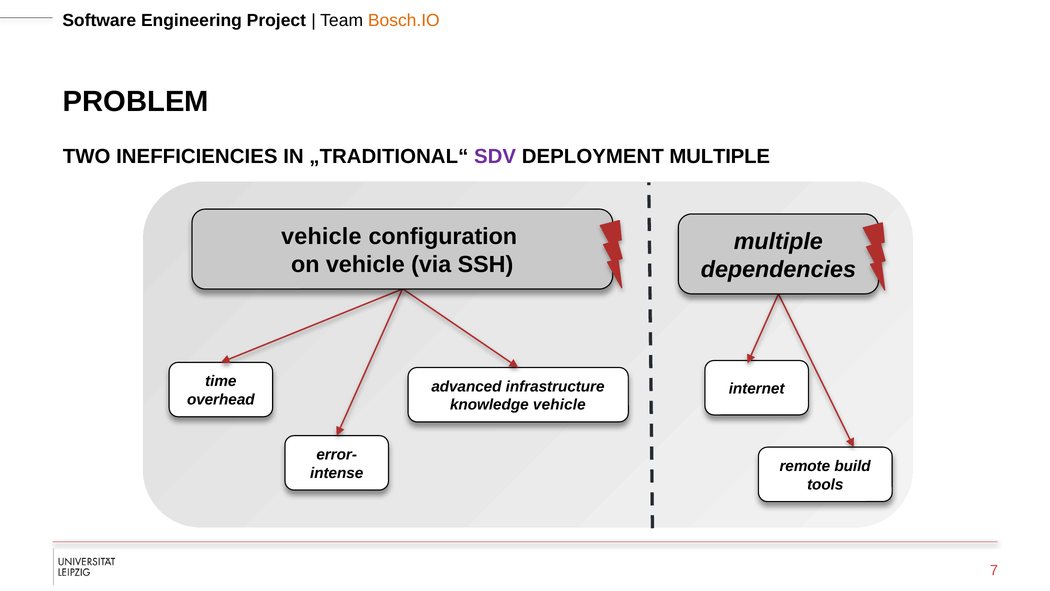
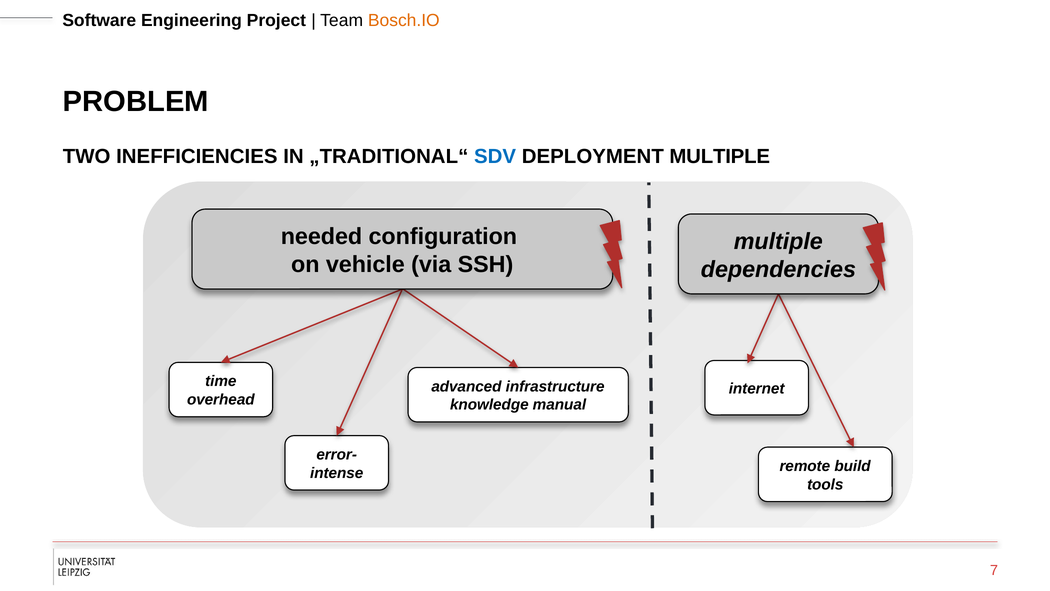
SDV colour: purple -> blue
vehicle at (321, 237): vehicle -> needed
knowledge vehicle: vehicle -> manual
